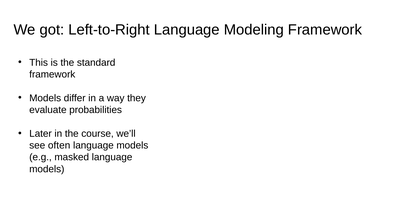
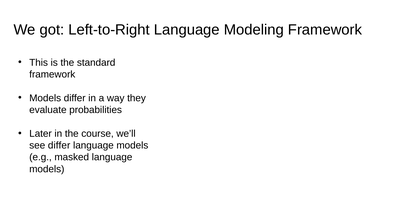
see often: often -> differ
